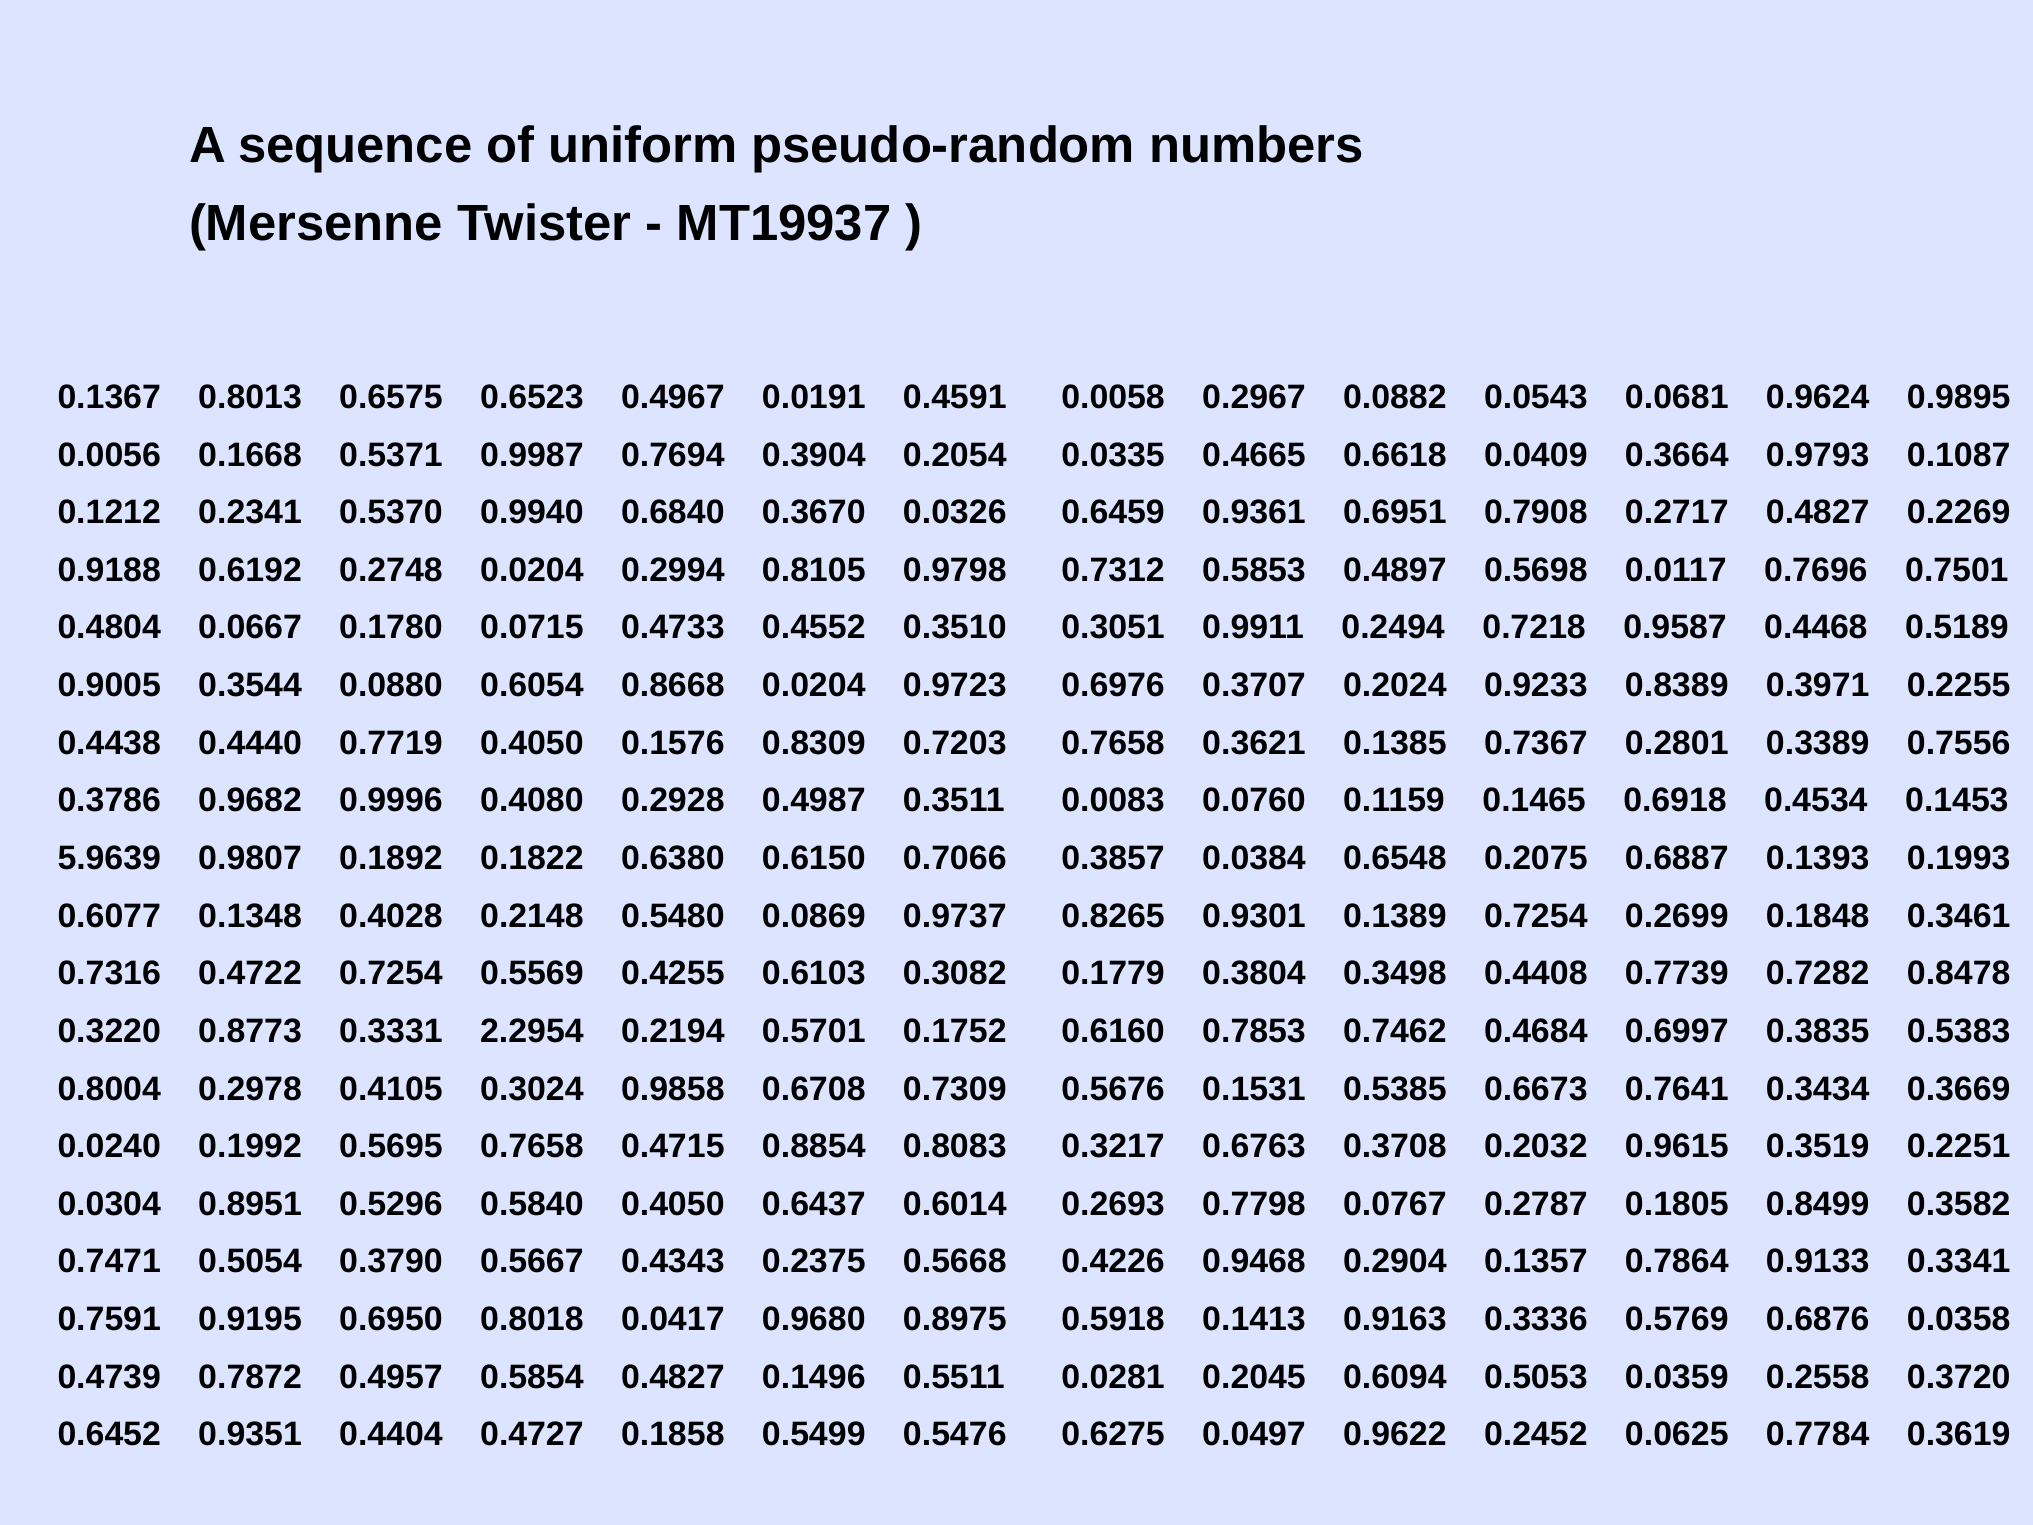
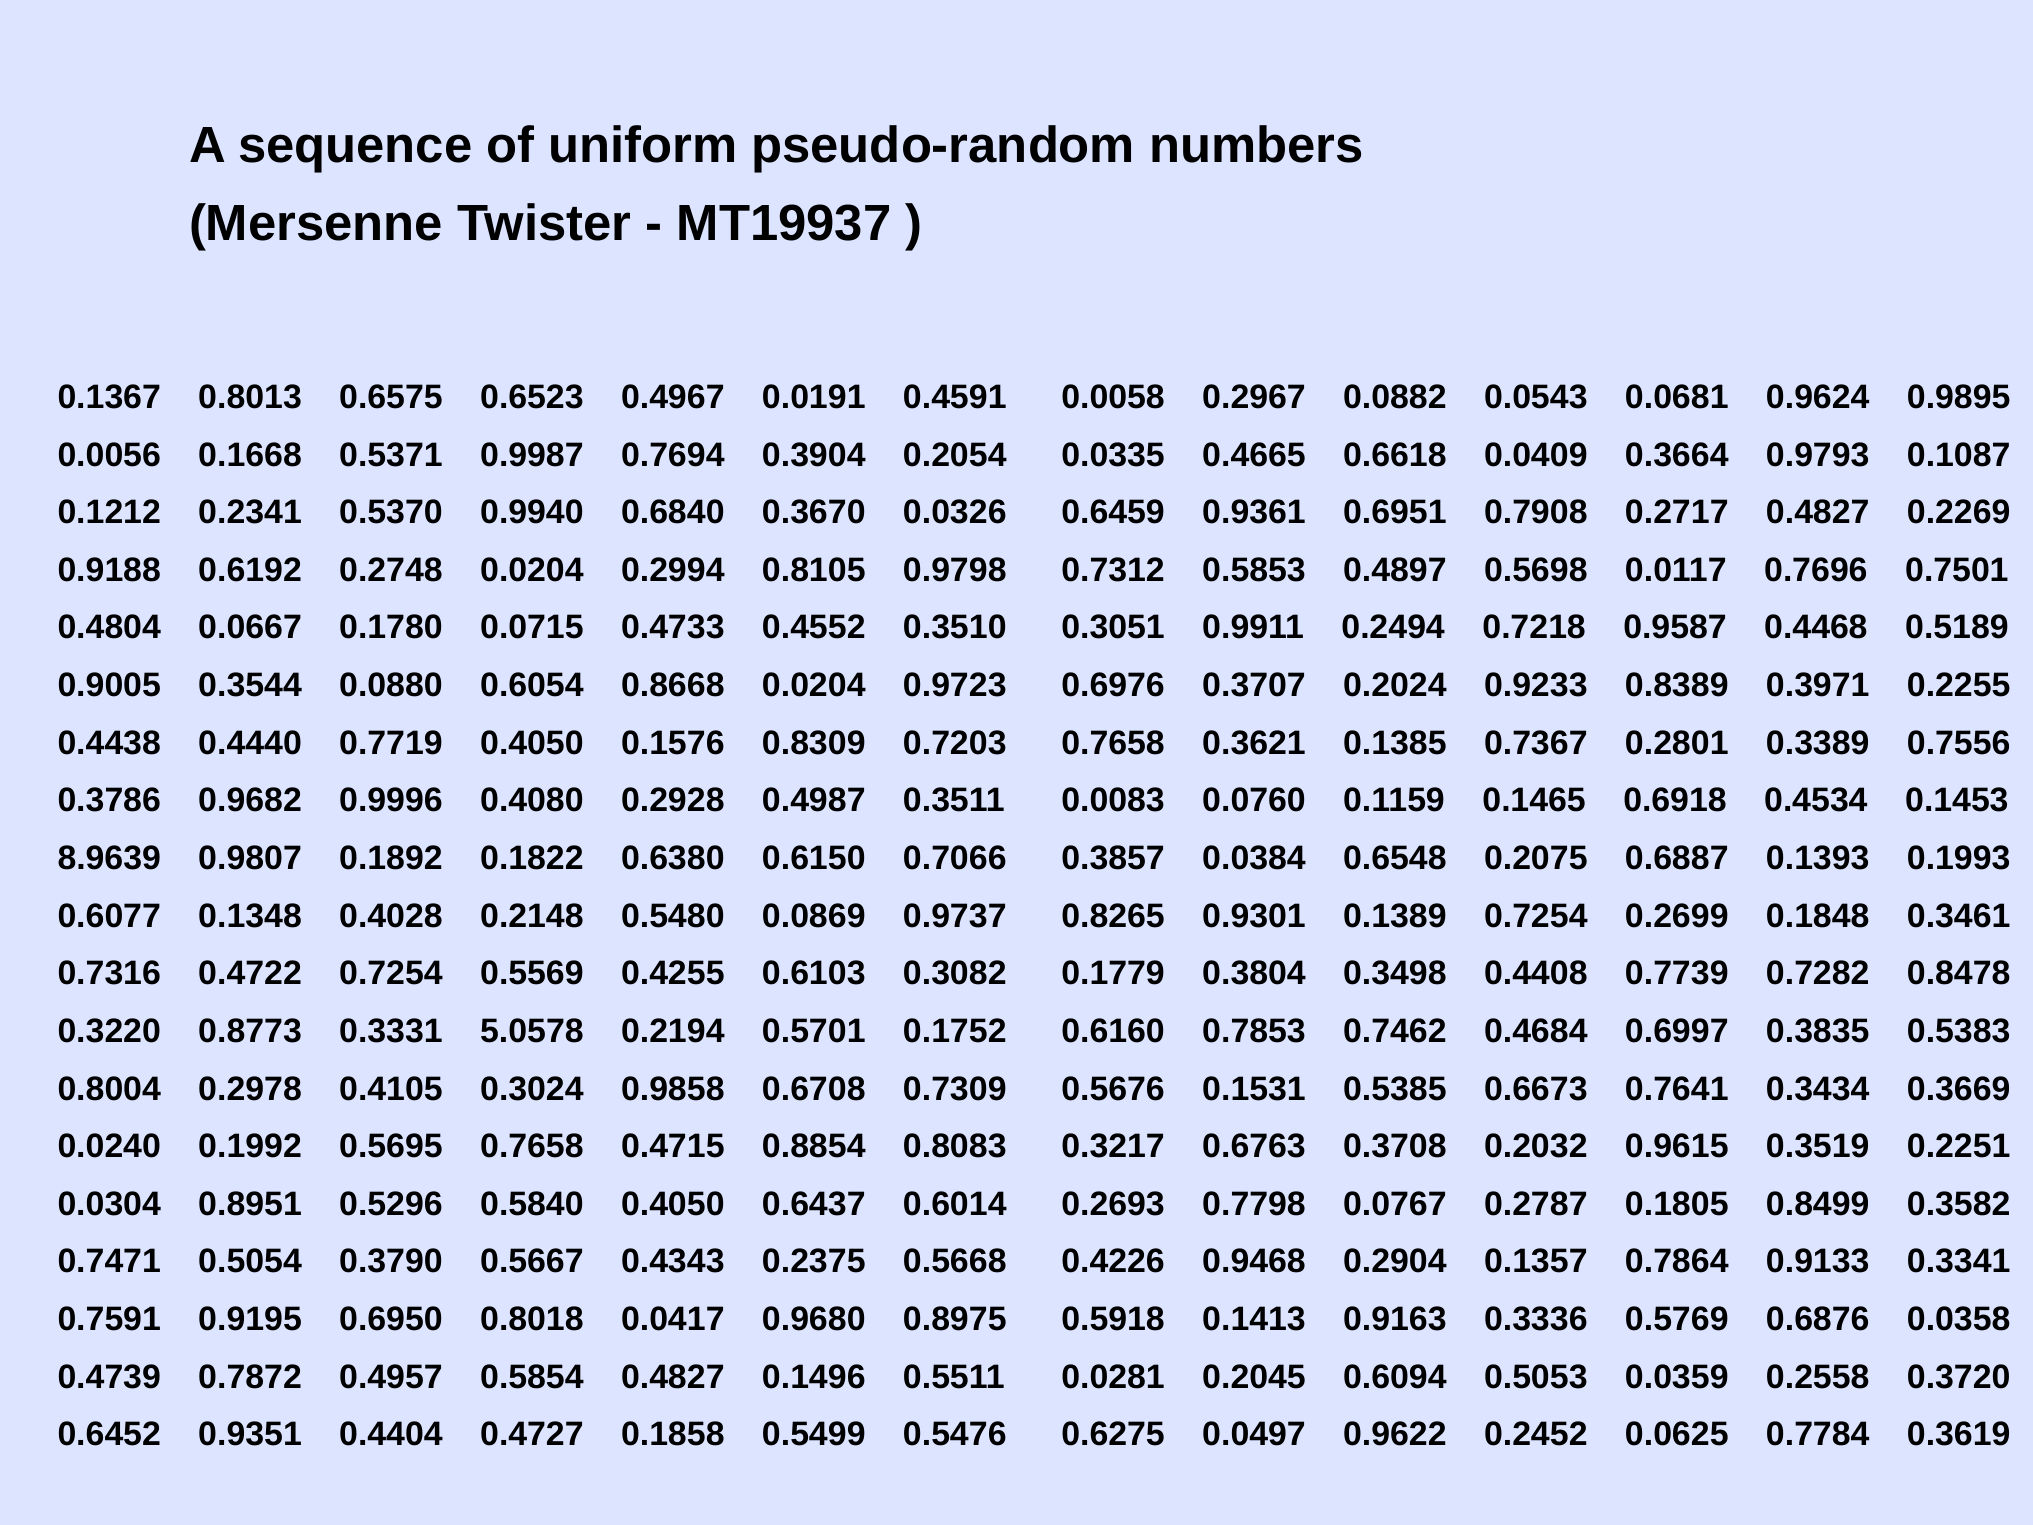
5.9639: 5.9639 -> 8.9639
2.2954: 2.2954 -> 5.0578
